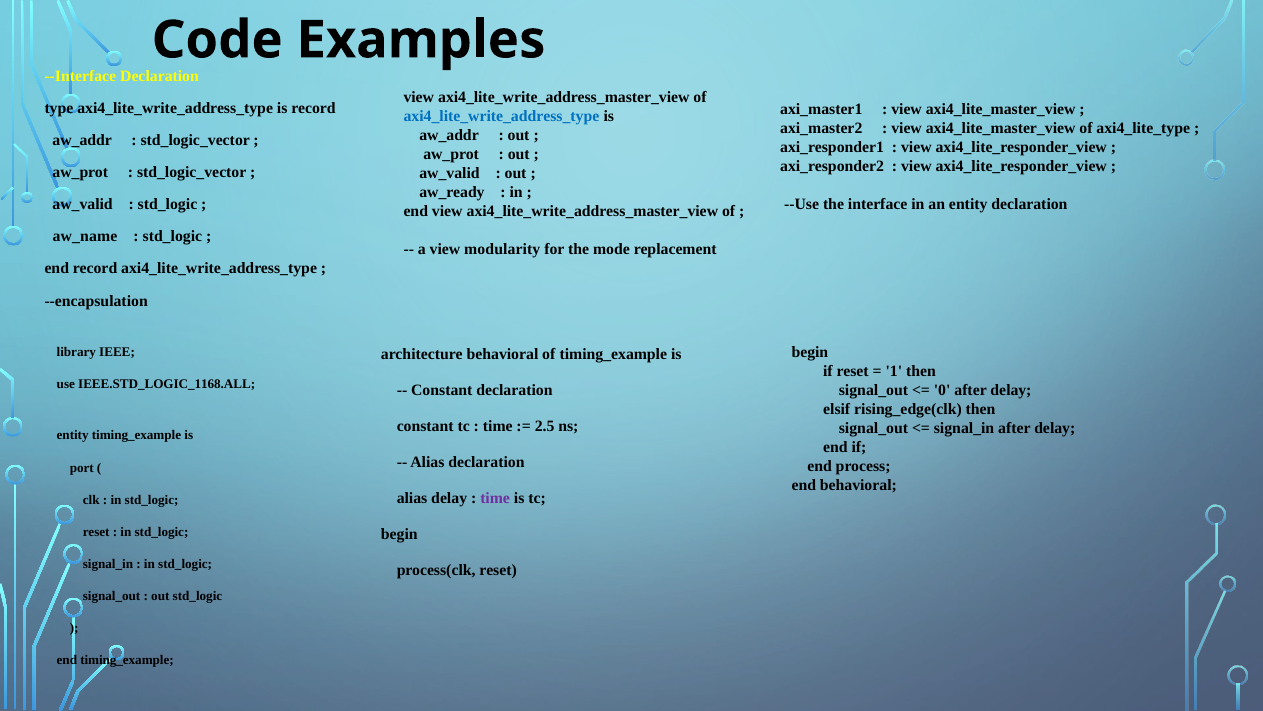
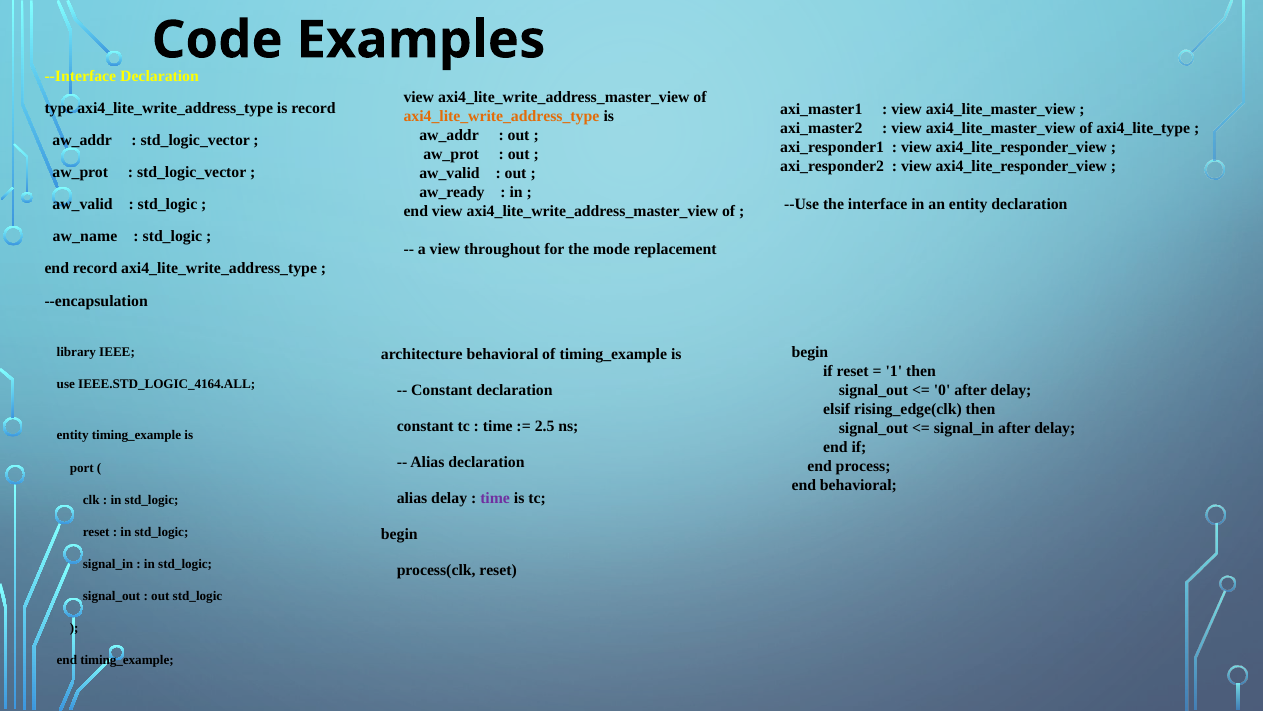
axi4_lite_write_address_type at (501, 116) colour: blue -> orange
modularity: modularity -> throughout
IEEE.STD_LOGIC_1168.ALL: IEEE.STD_LOGIC_1168.ALL -> IEEE.STD_LOGIC_4164.ALL
